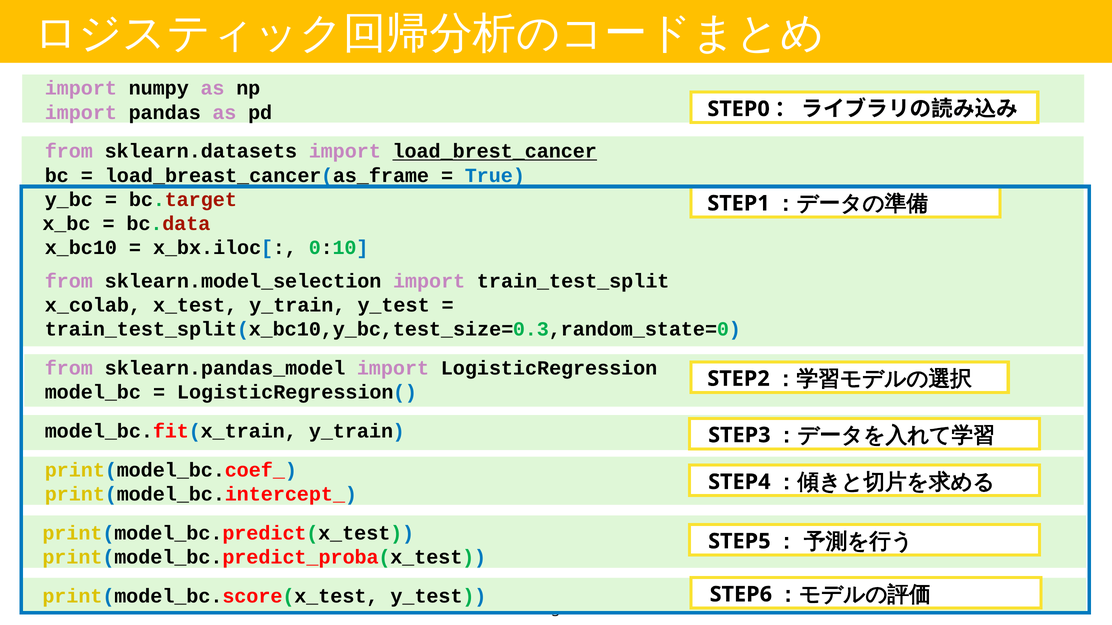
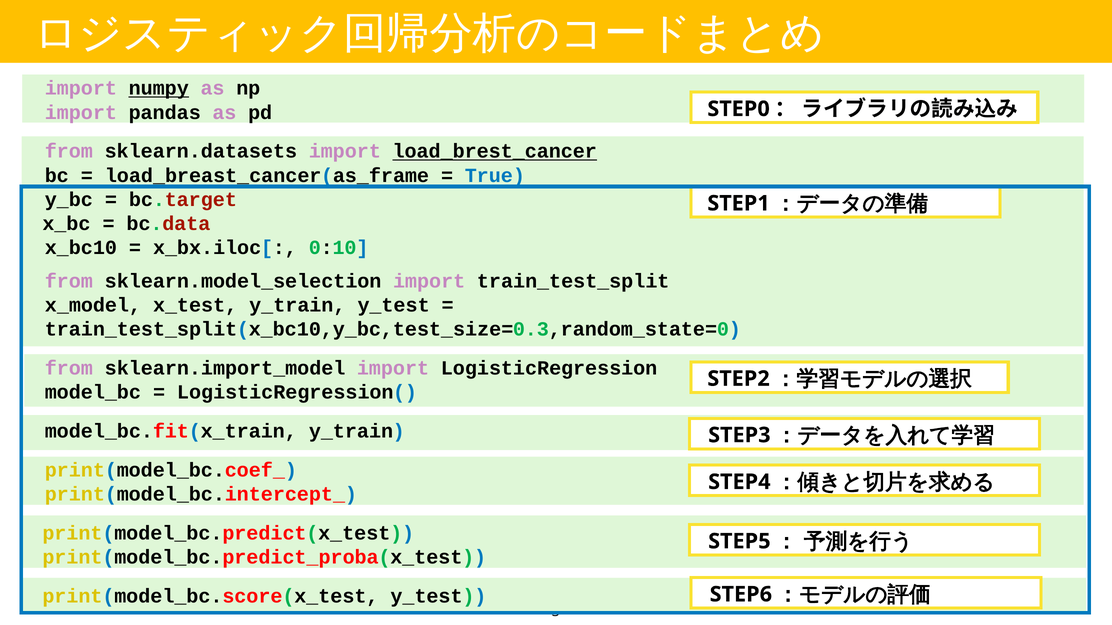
numpy underline: none -> present
x_colab: x_colab -> x_model
sklearn.pandas_model: sklearn.pandas_model -> sklearn.import_model
